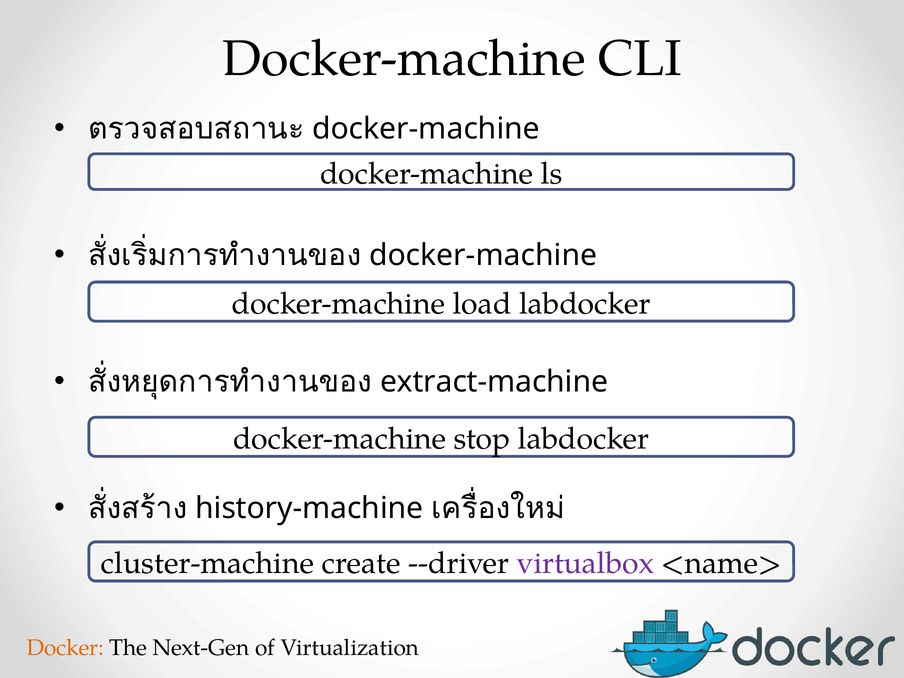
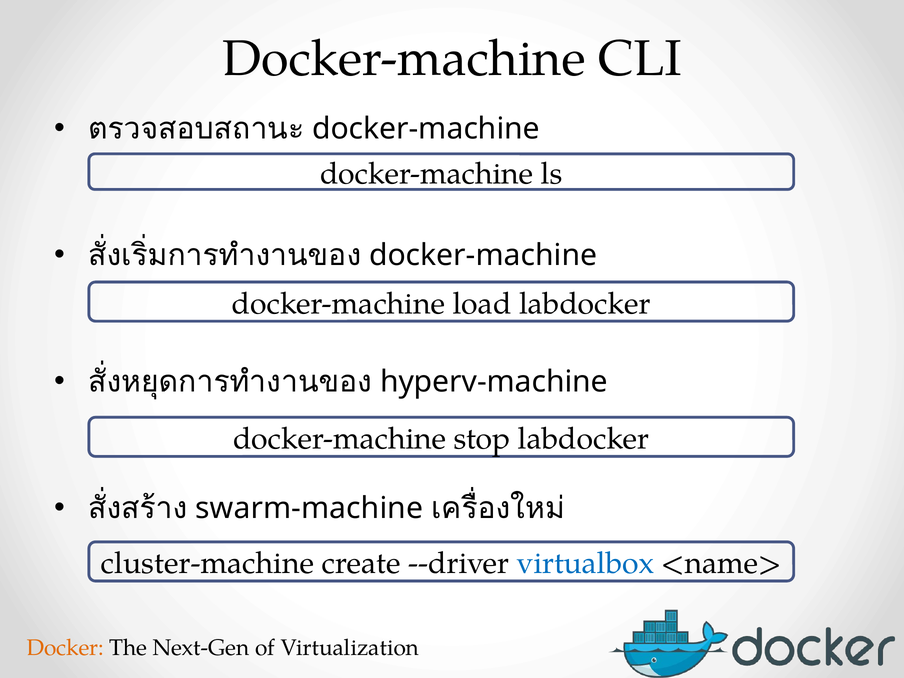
extract-machine: extract-machine -> hyperv-machine
history-machine: history-machine -> swarm-machine
virtualbox colour: purple -> blue
